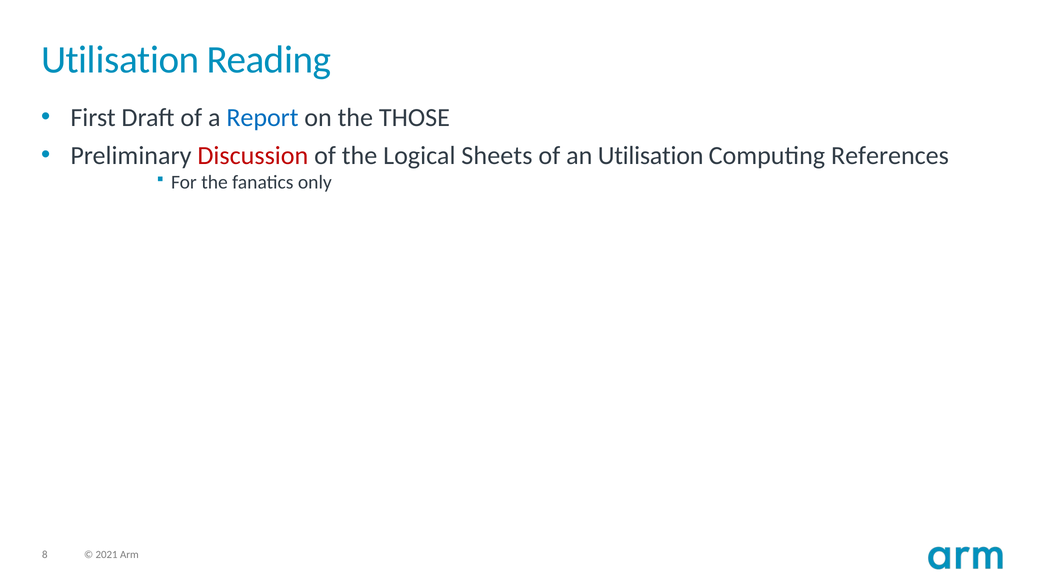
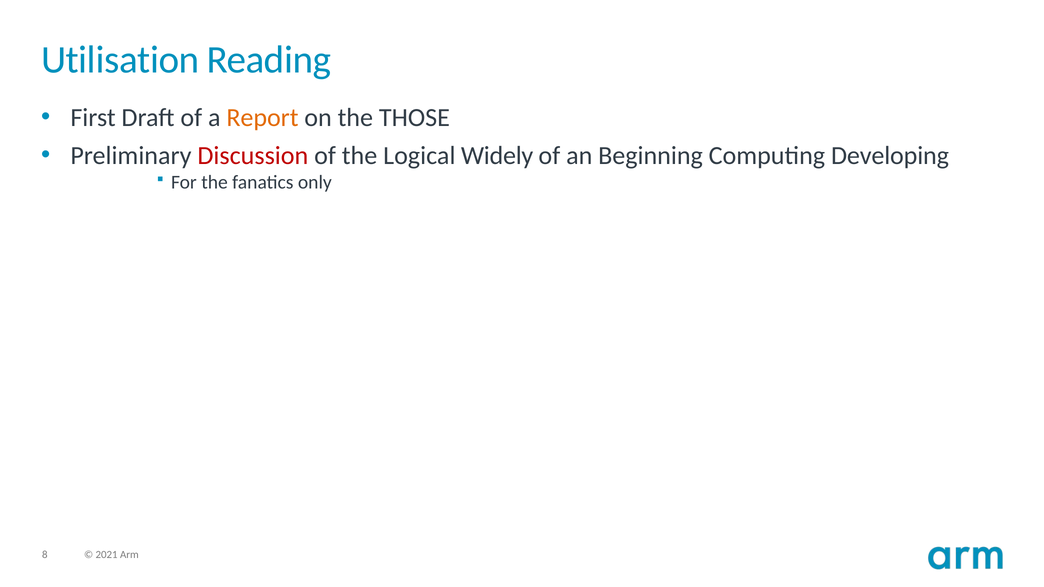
Report colour: blue -> orange
Sheets: Sheets -> Widely
an Utilisation: Utilisation -> Beginning
References: References -> Developing
